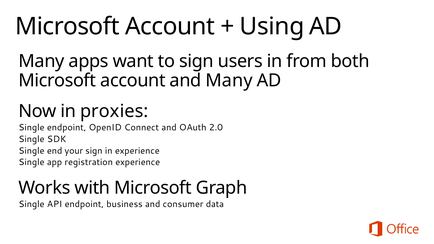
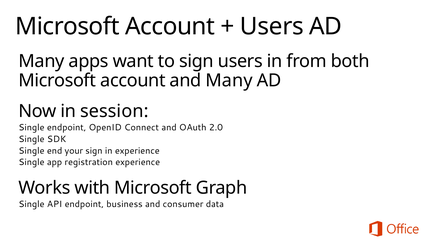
Using at (272, 27): Using -> Users
proxies: proxies -> session
